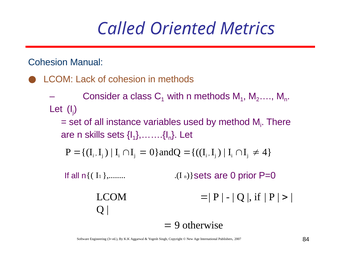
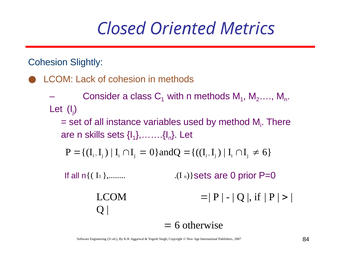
Called: Called -> Closed
Manual: Manual -> Slightly
4 at (267, 152): 4 -> 6
9 at (177, 225): 9 -> 6
